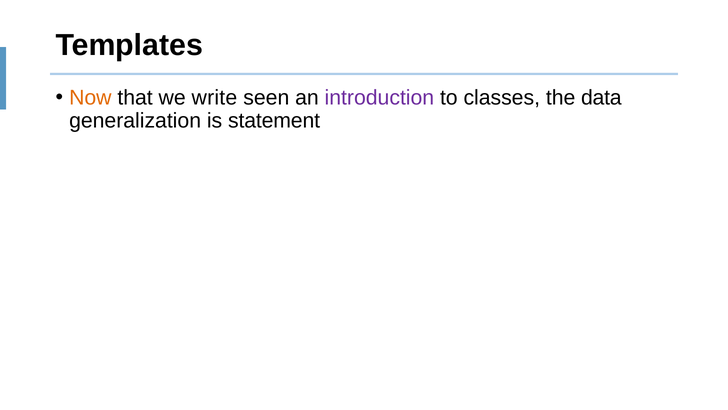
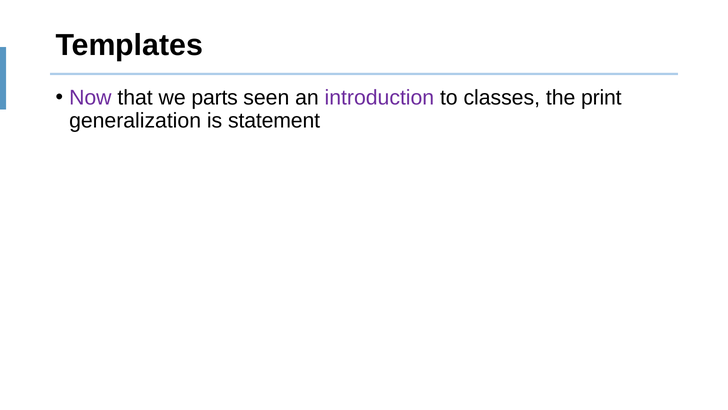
Now colour: orange -> purple
write: write -> parts
data: data -> print
